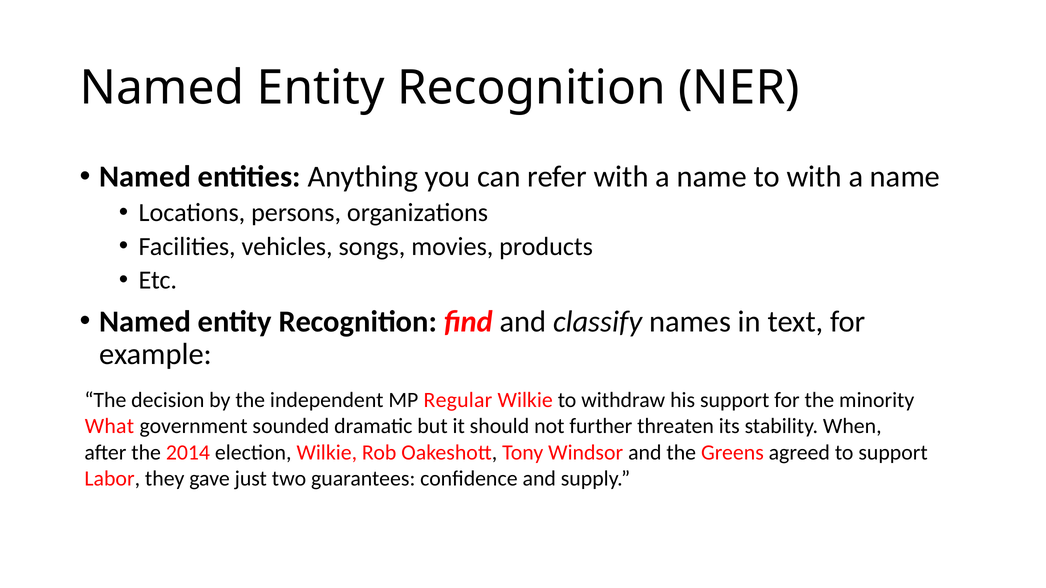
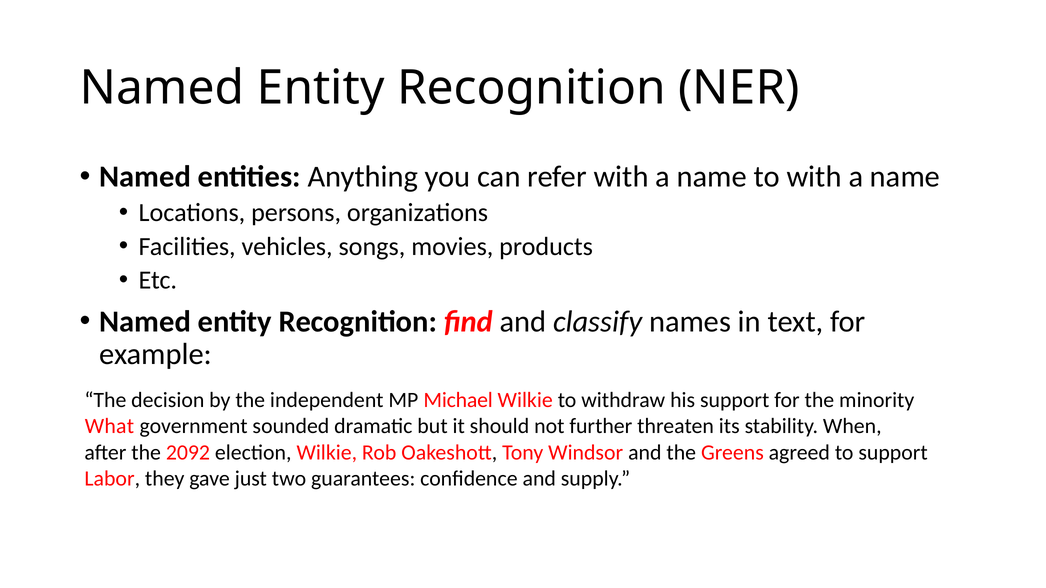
Regular: Regular -> Michael
2014: 2014 -> 2092
